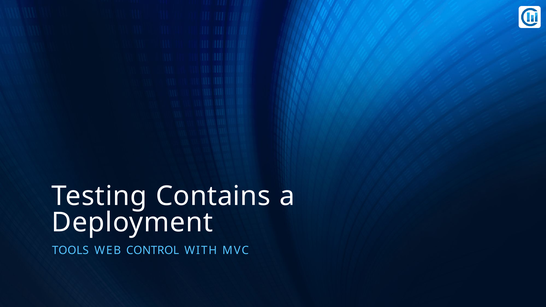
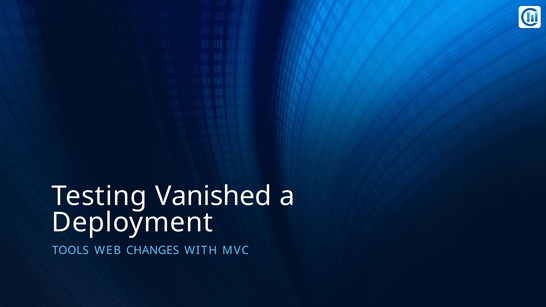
Contains: Contains -> Vanished
CONTROL: CONTROL -> CHANGES
